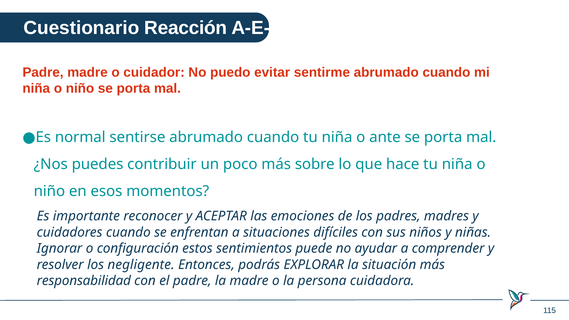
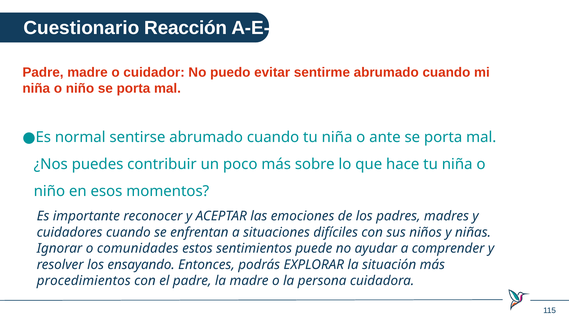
configuración: configuración -> comunidades
negligente: negligente -> ensayando
responsabilidad: responsabilidad -> procedimientos
